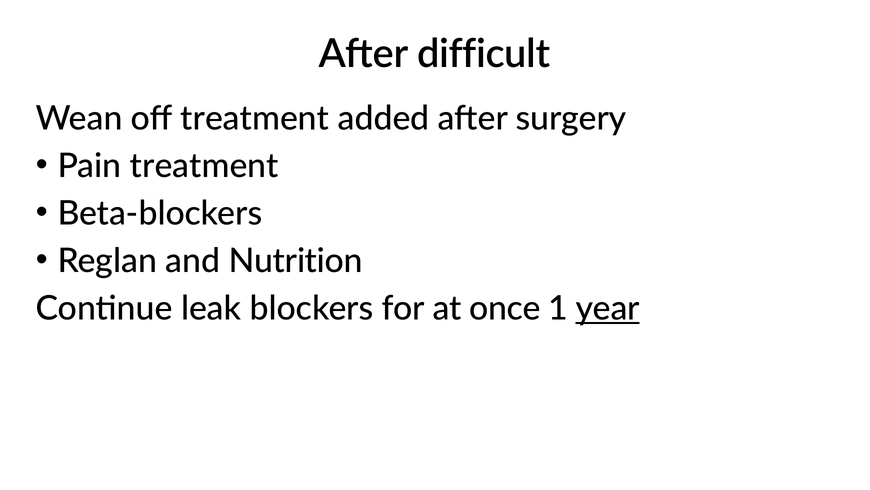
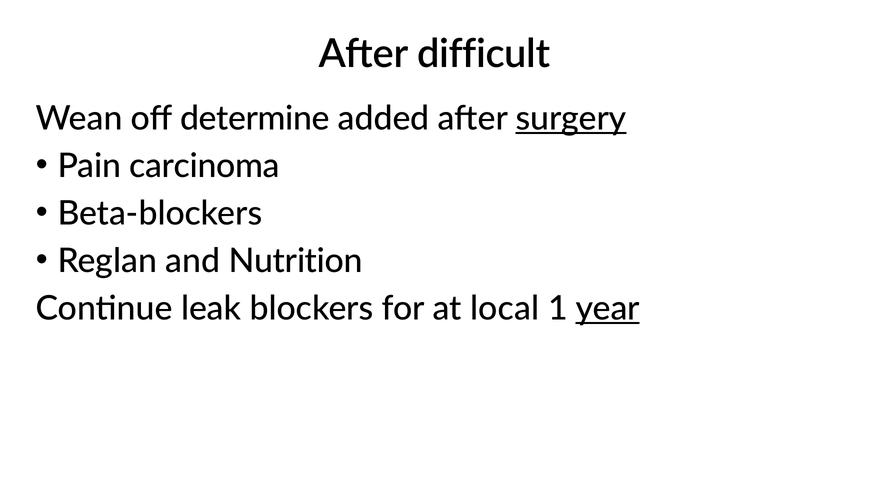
off treatment: treatment -> determine
surgery underline: none -> present
Pain treatment: treatment -> carcinoma
once: once -> local
